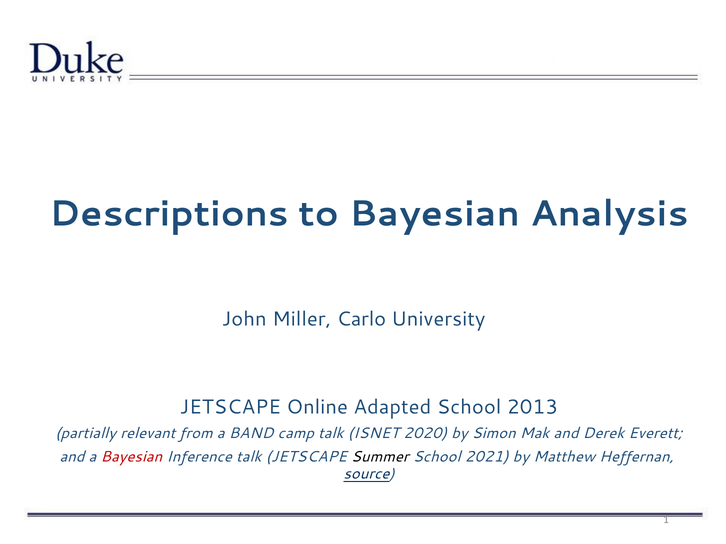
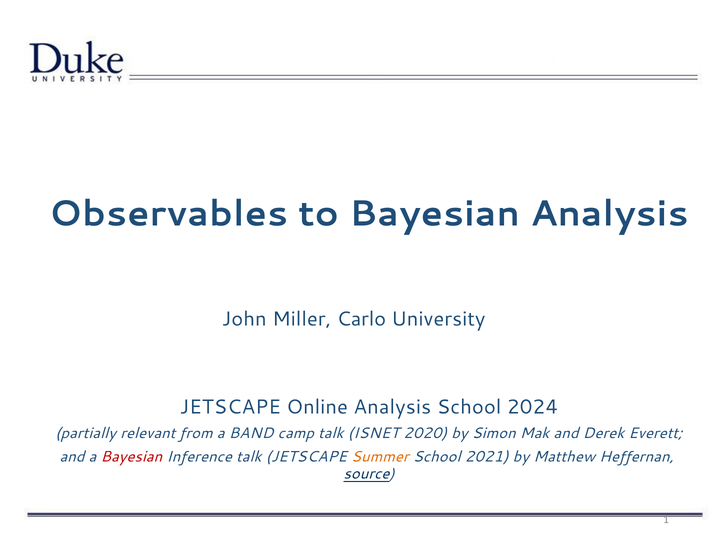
Descriptions: Descriptions -> Observables
Online Adapted: Adapted -> Analysis
2013: 2013 -> 2024
Summer colour: black -> orange
